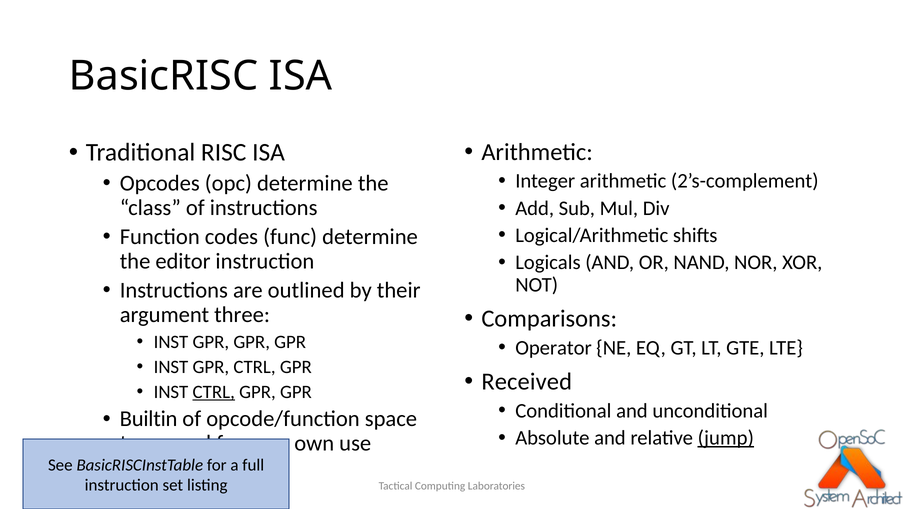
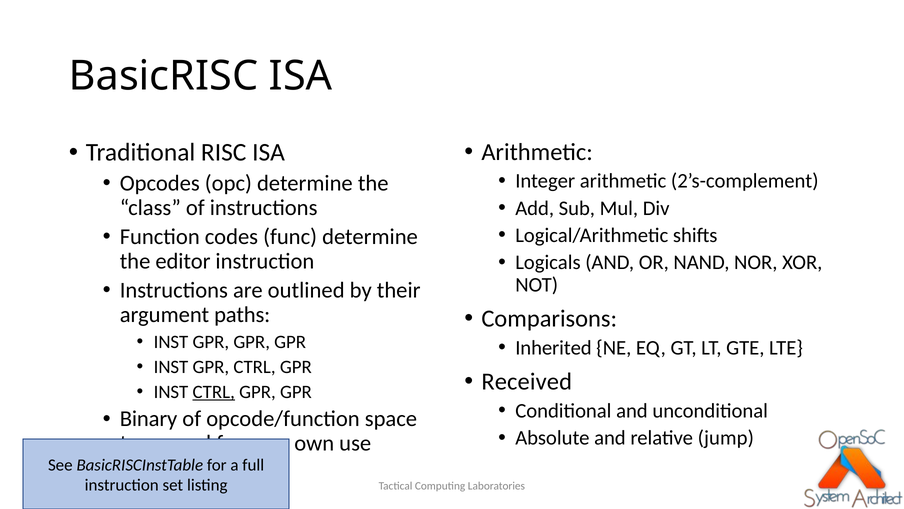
three: three -> paths
Operator: Operator -> Inherited
Builtin: Builtin -> Binary
jump underline: present -> none
